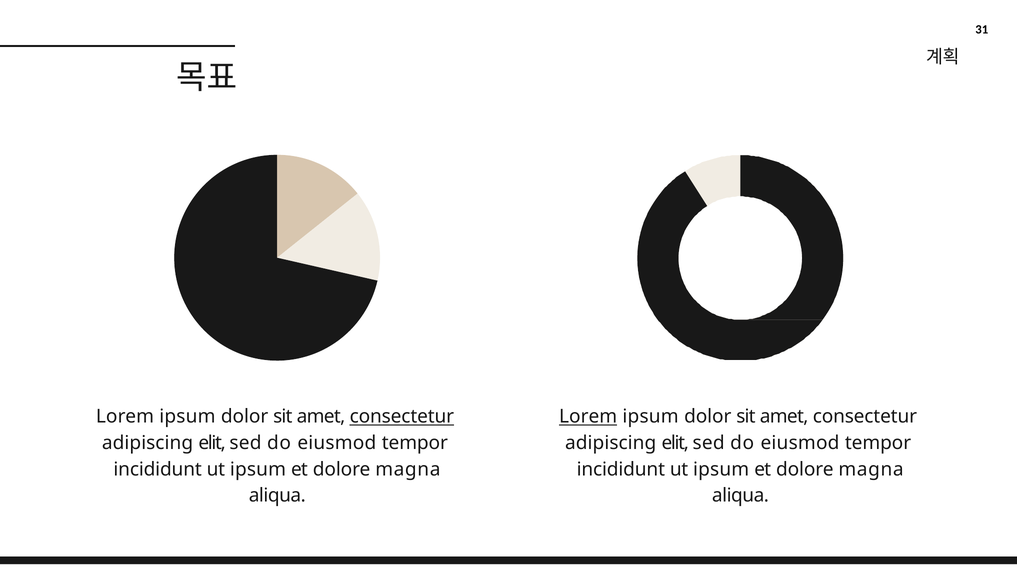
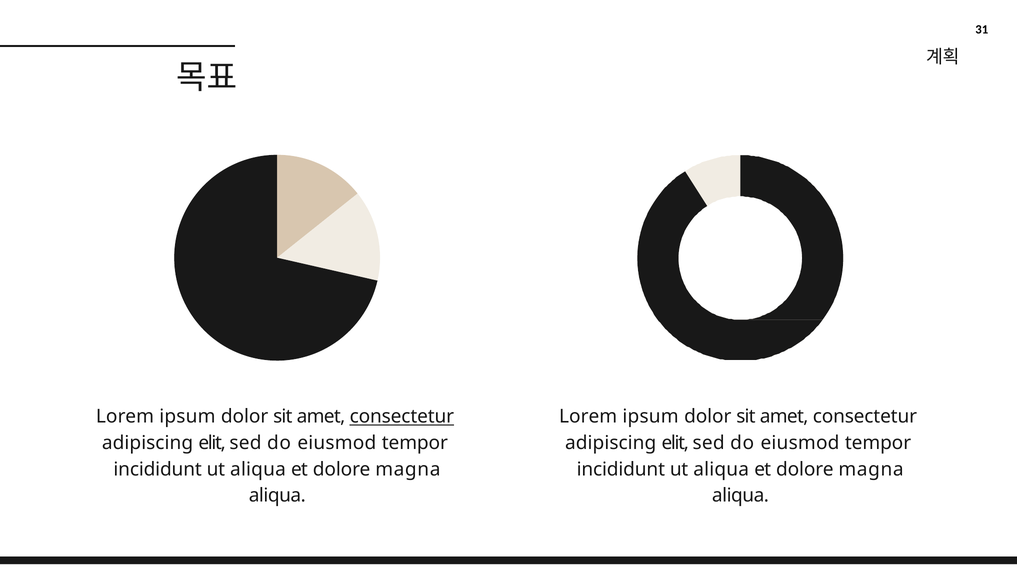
Lorem at (588, 417) underline: present -> none
ipsum at (258, 469): ipsum -> aliqua
ipsum at (721, 469): ipsum -> aliqua
